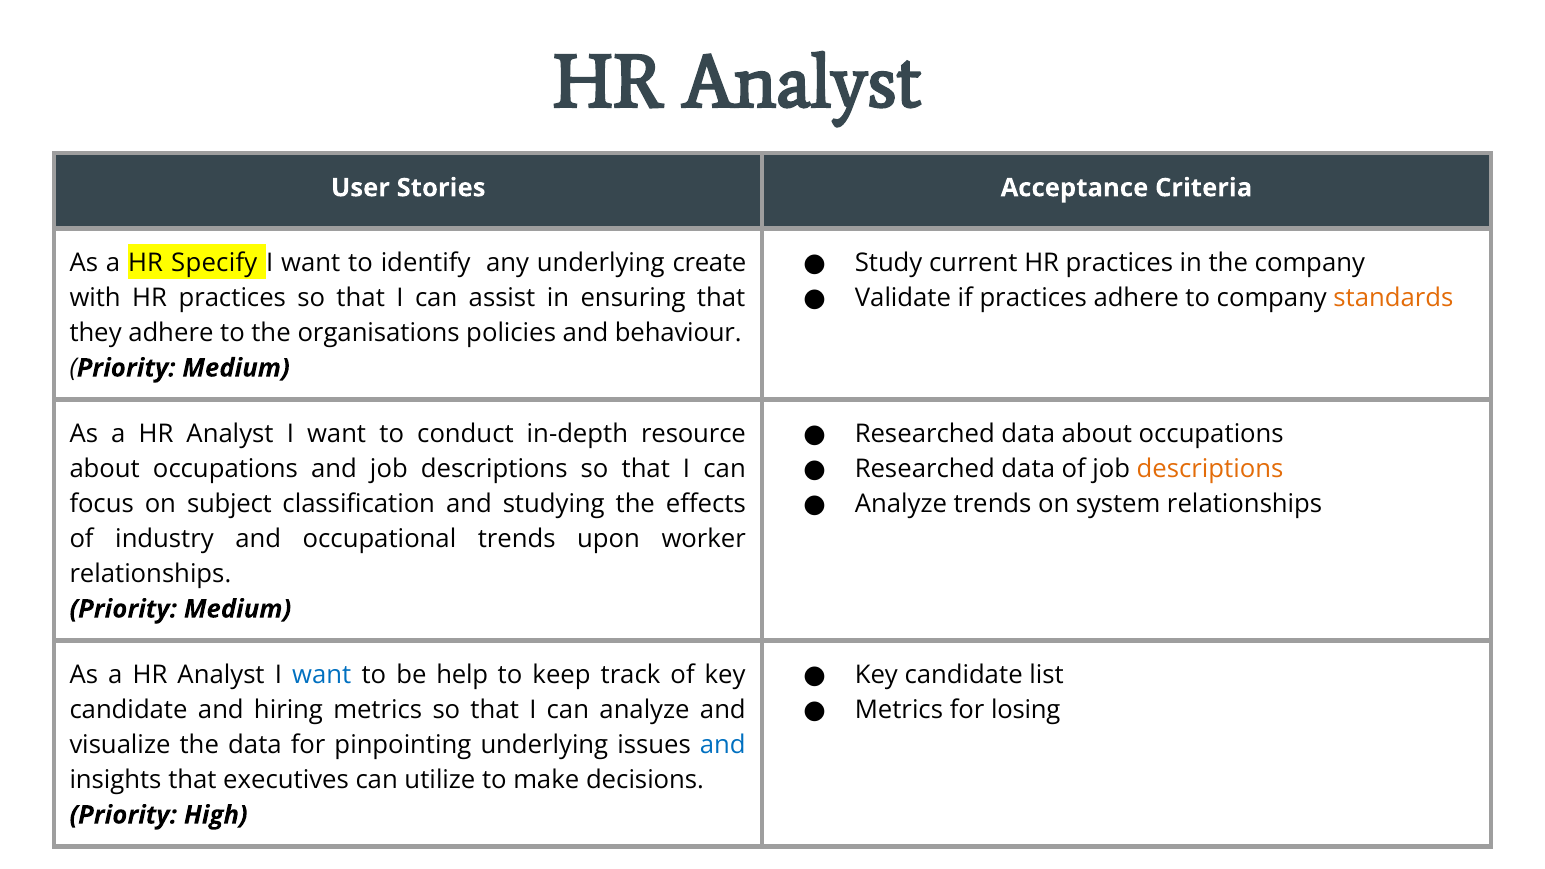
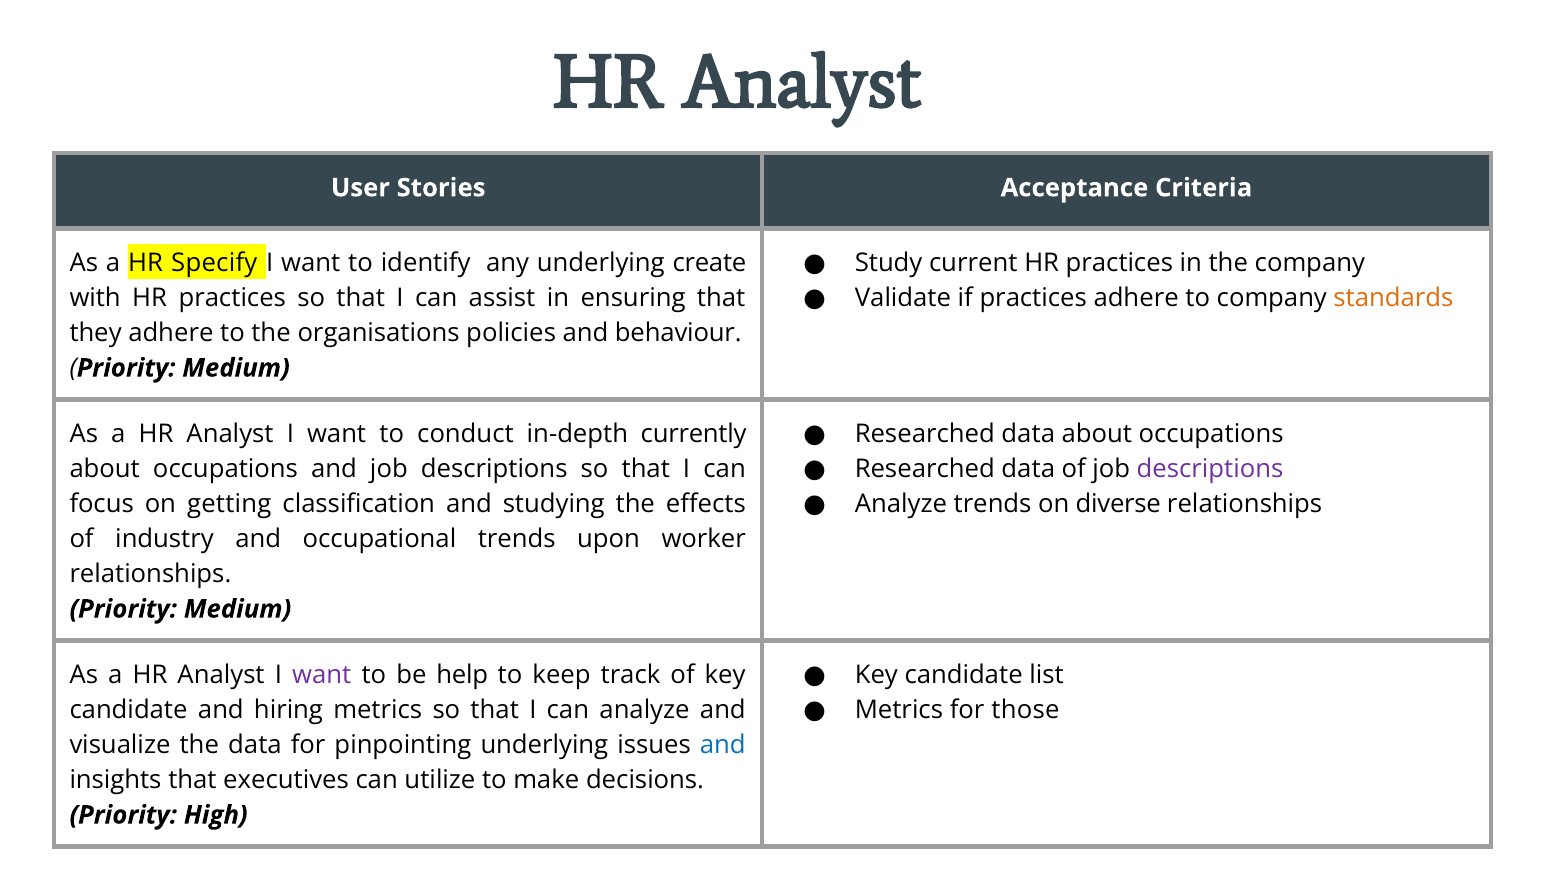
resource: resource -> currently
descriptions at (1210, 469) colour: orange -> purple
system: system -> diverse
subject: subject -> getting
want at (322, 675) colour: blue -> purple
losing: losing -> those
